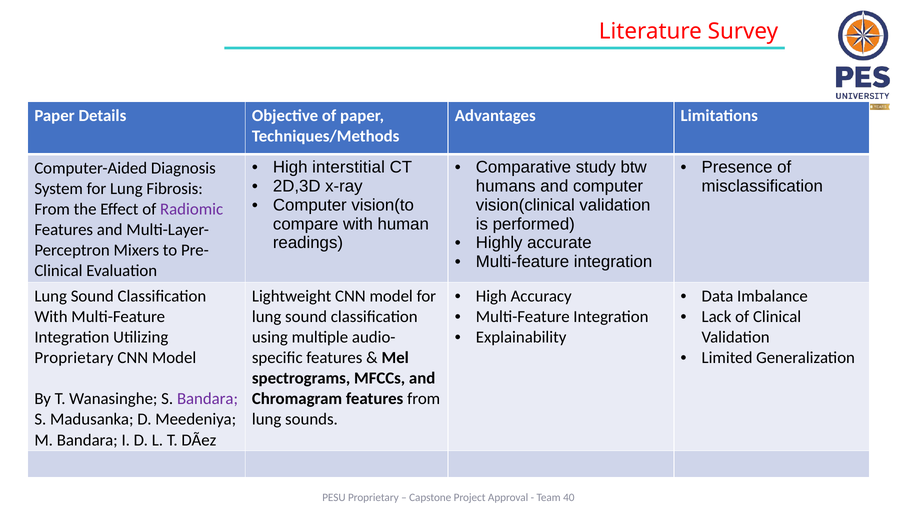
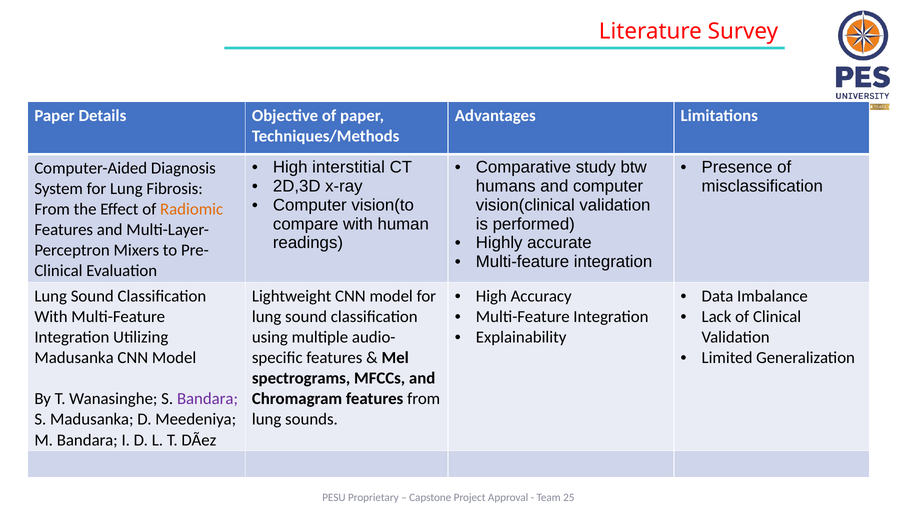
Radiomic colour: purple -> orange
Proprietary at (74, 357): Proprietary -> Madusanka
40: 40 -> 25
